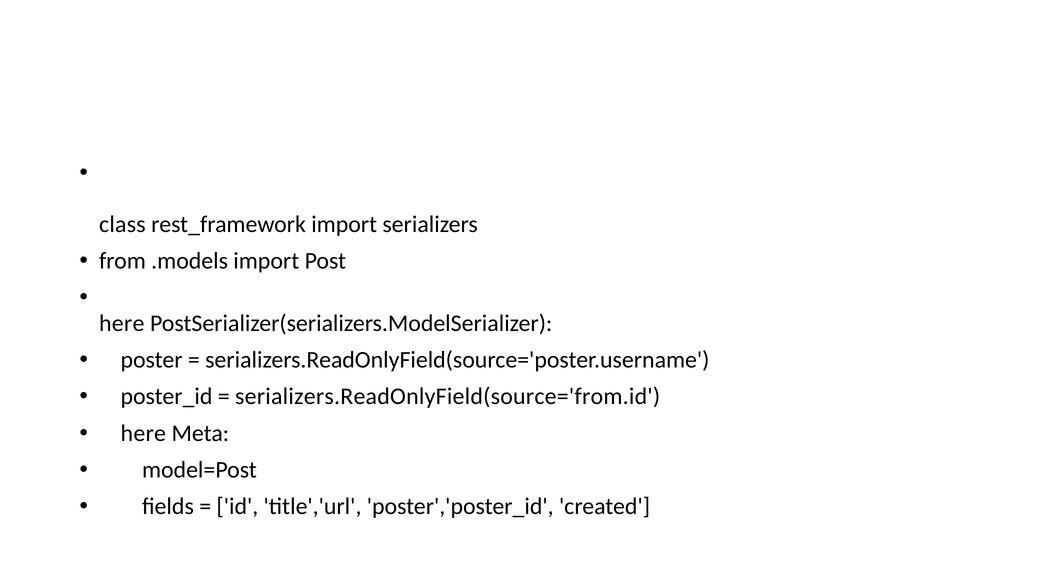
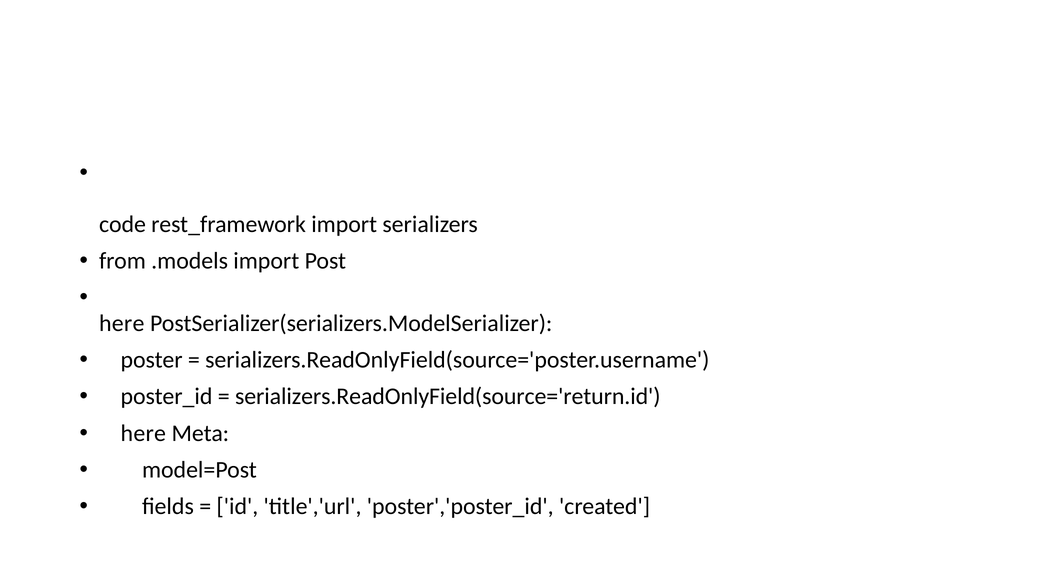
class: class -> code
serializers.ReadOnlyField(source='from.id: serializers.ReadOnlyField(source='from.id -> serializers.ReadOnlyField(source='return.id
